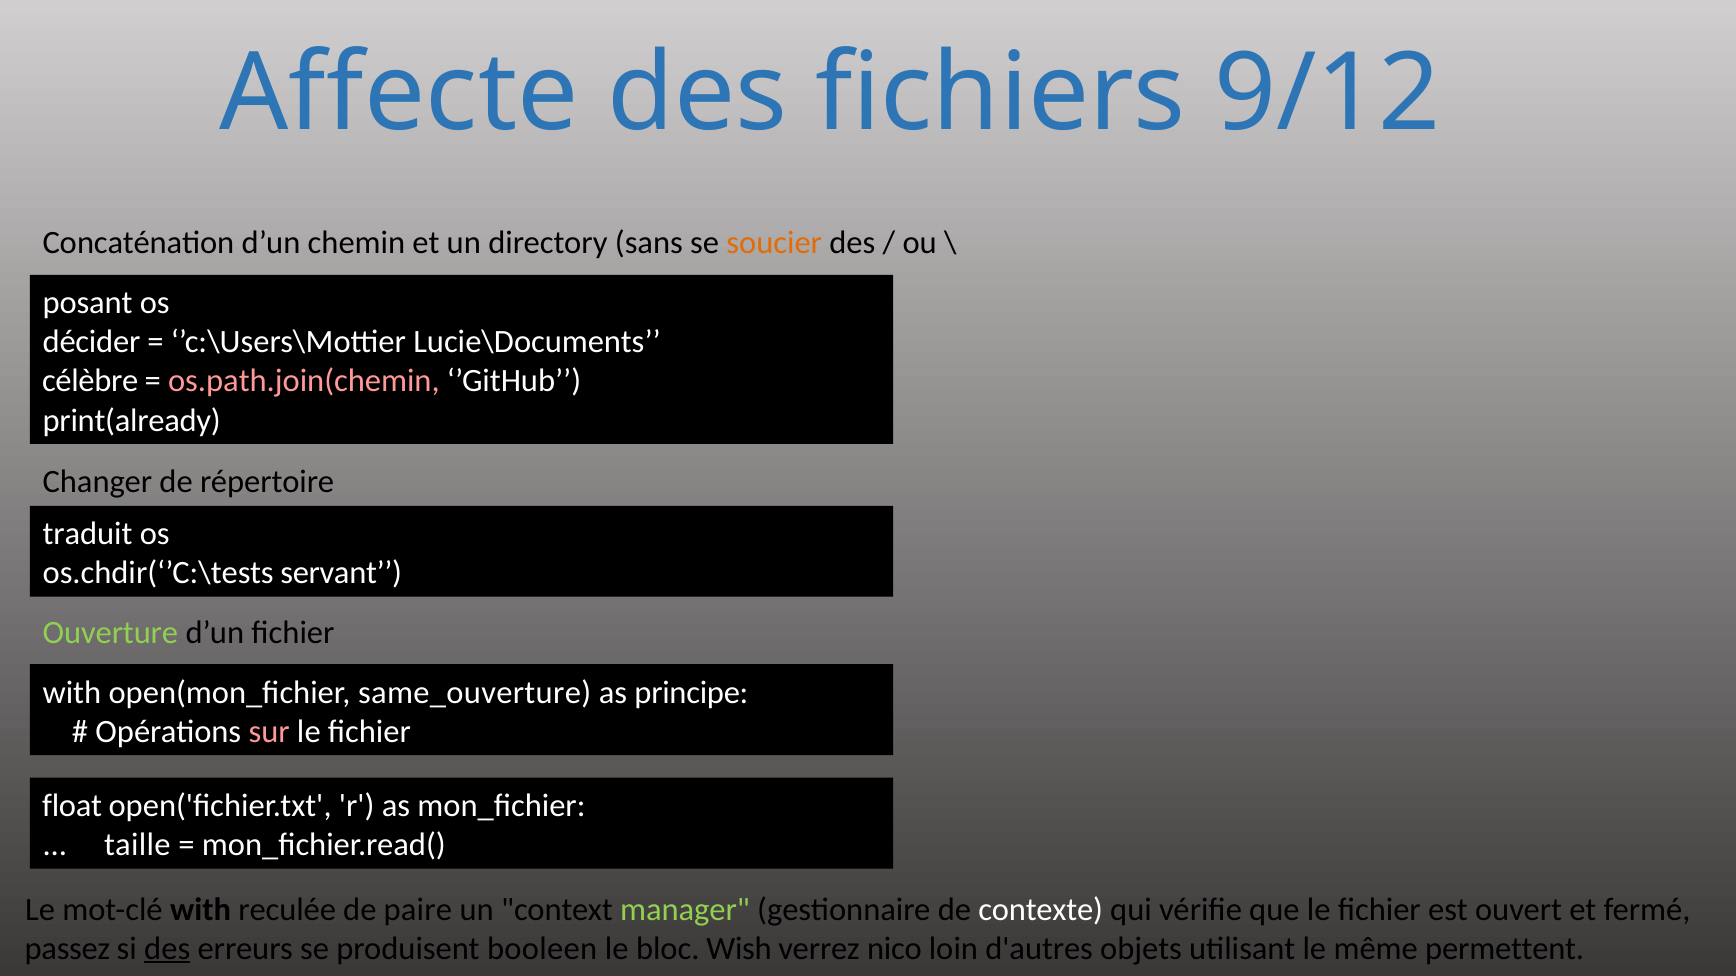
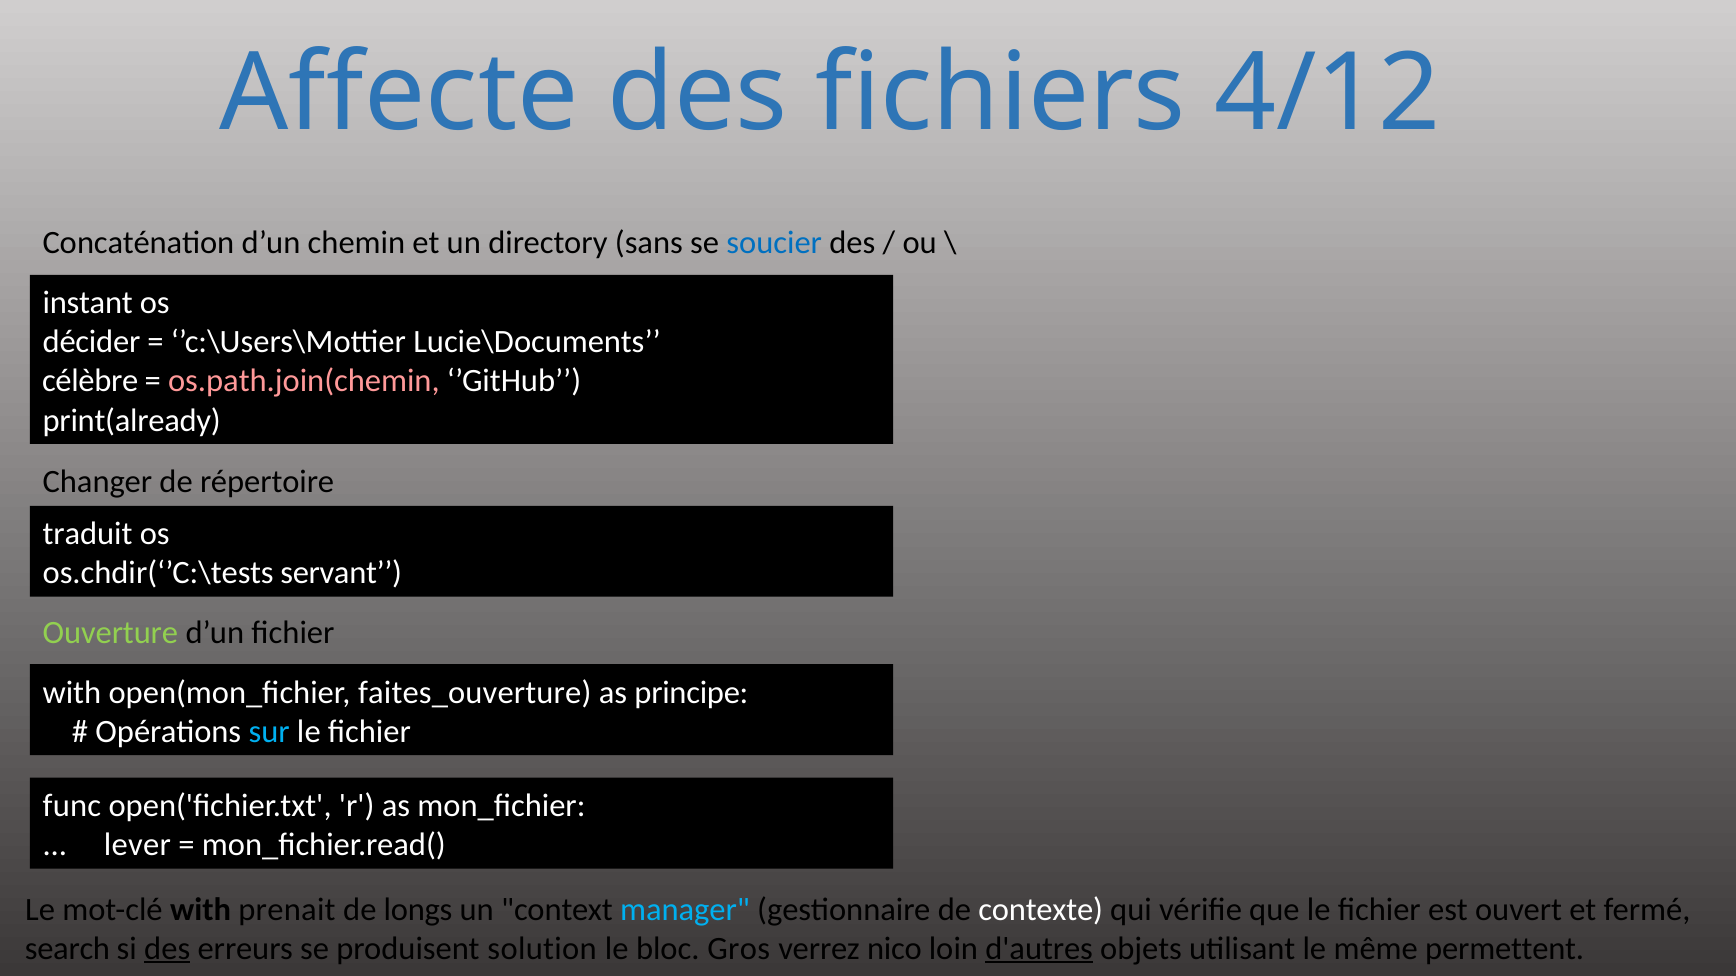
9/12: 9/12 -> 4/12
soucier colour: orange -> blue
posant: posant -> instant
same_ouverture: same_ouverture -> faites_ouverture
sur colour: pink -> light blue
float: float -> func
taille: taille -> lever
reculée: reculée -> prenait
paire: paire -> longs
manager colour: light green -> light blue
passez: passez -> search
booleen: booleen -> solution
Wish: Wish -> Gros
d'autres underline: none -> present
